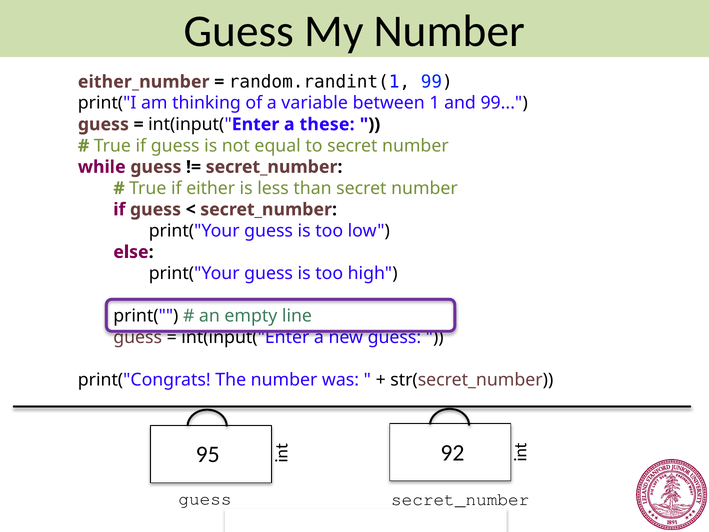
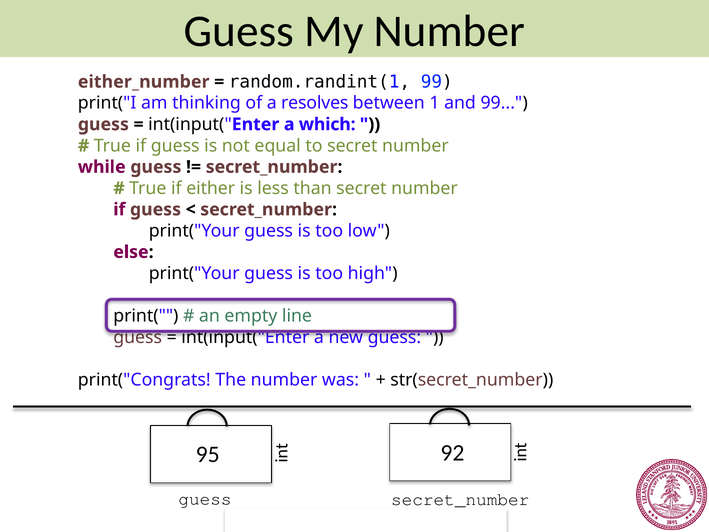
variable: variable -> resolves
these: these -> which
